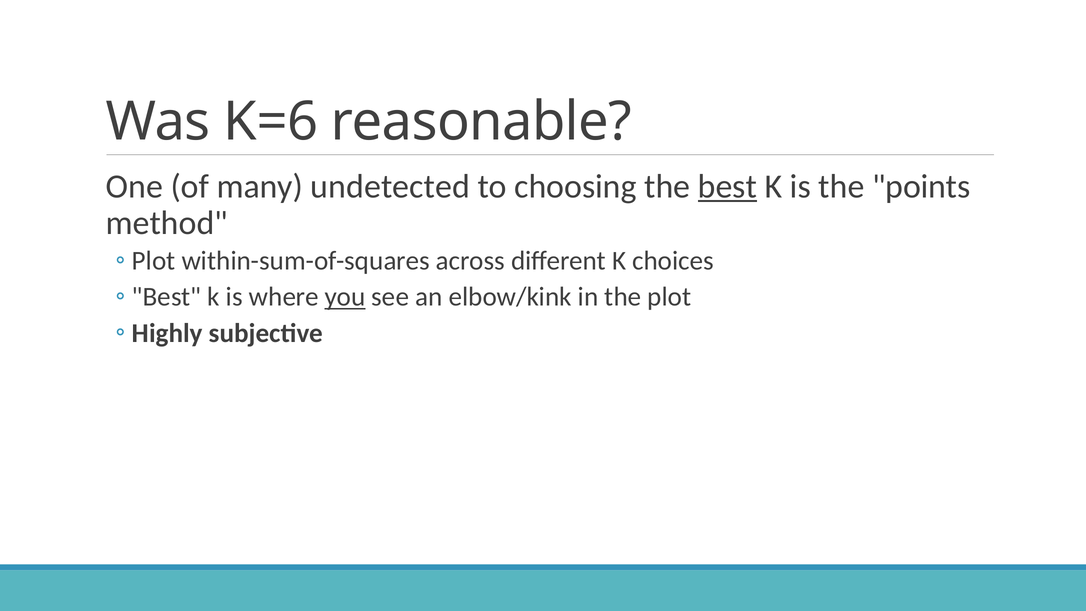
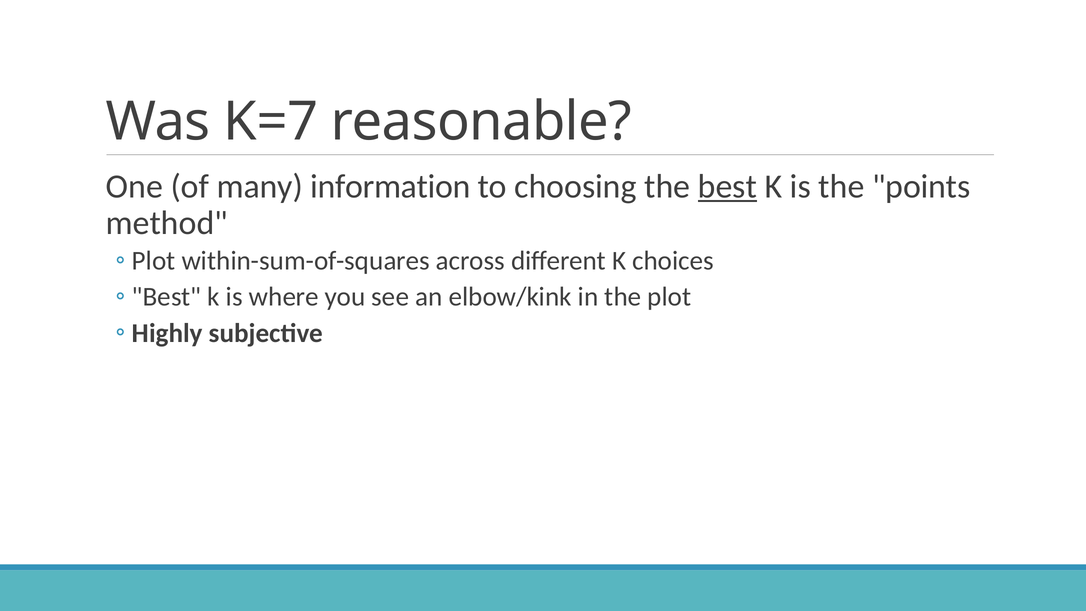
K=6: K=6 -> K=7
undetected: undetected -> information
you underline: present -> none
